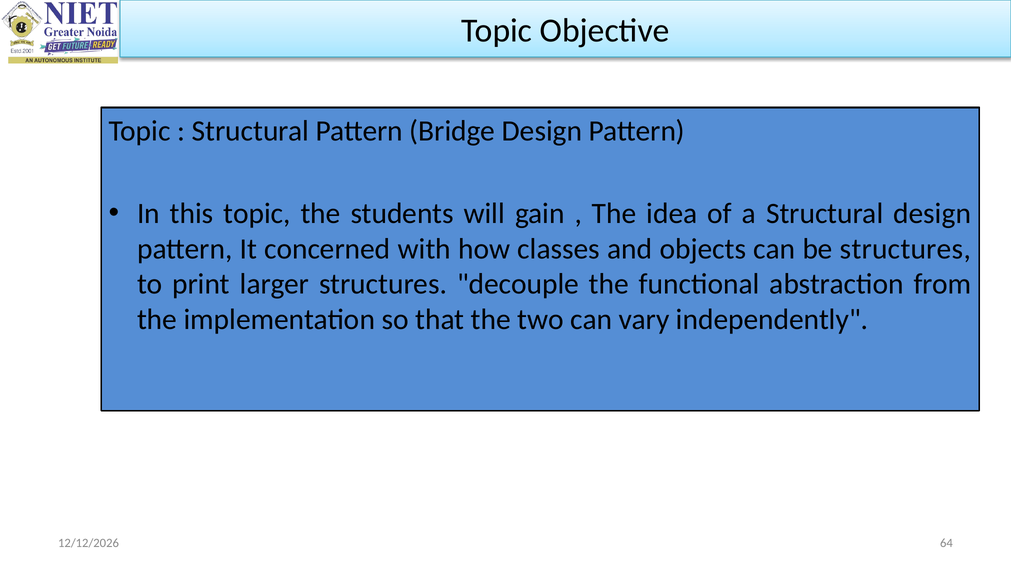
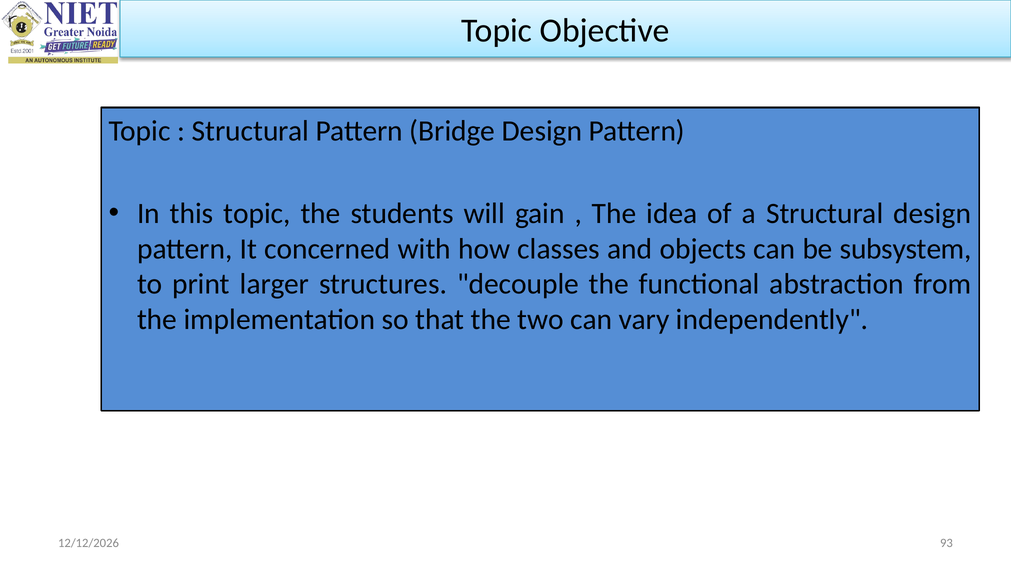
be structures: structures -> subsystem
64: 64 -> 93
